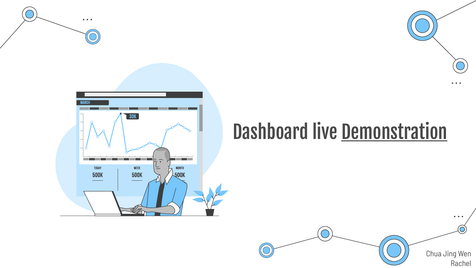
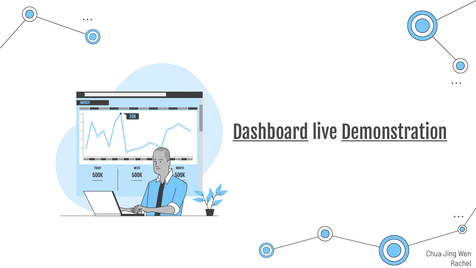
Dashboard underline: none -> present
